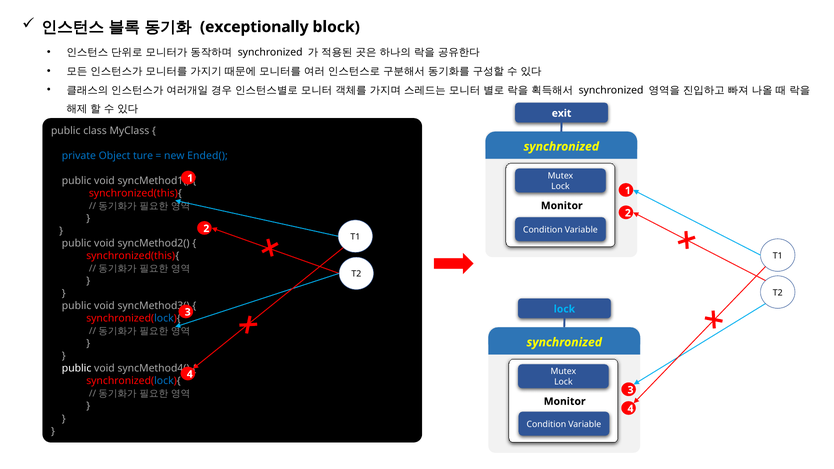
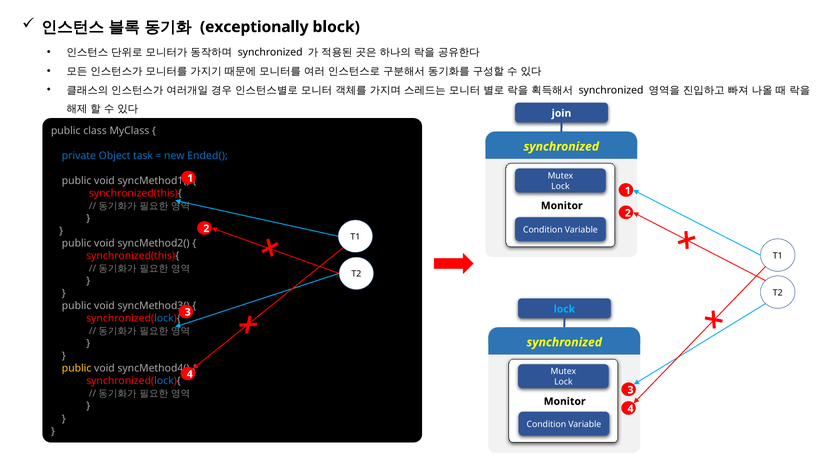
exit: exit -> join
ture: ture -> task
public at (77, 369) colour: white -> yellow
